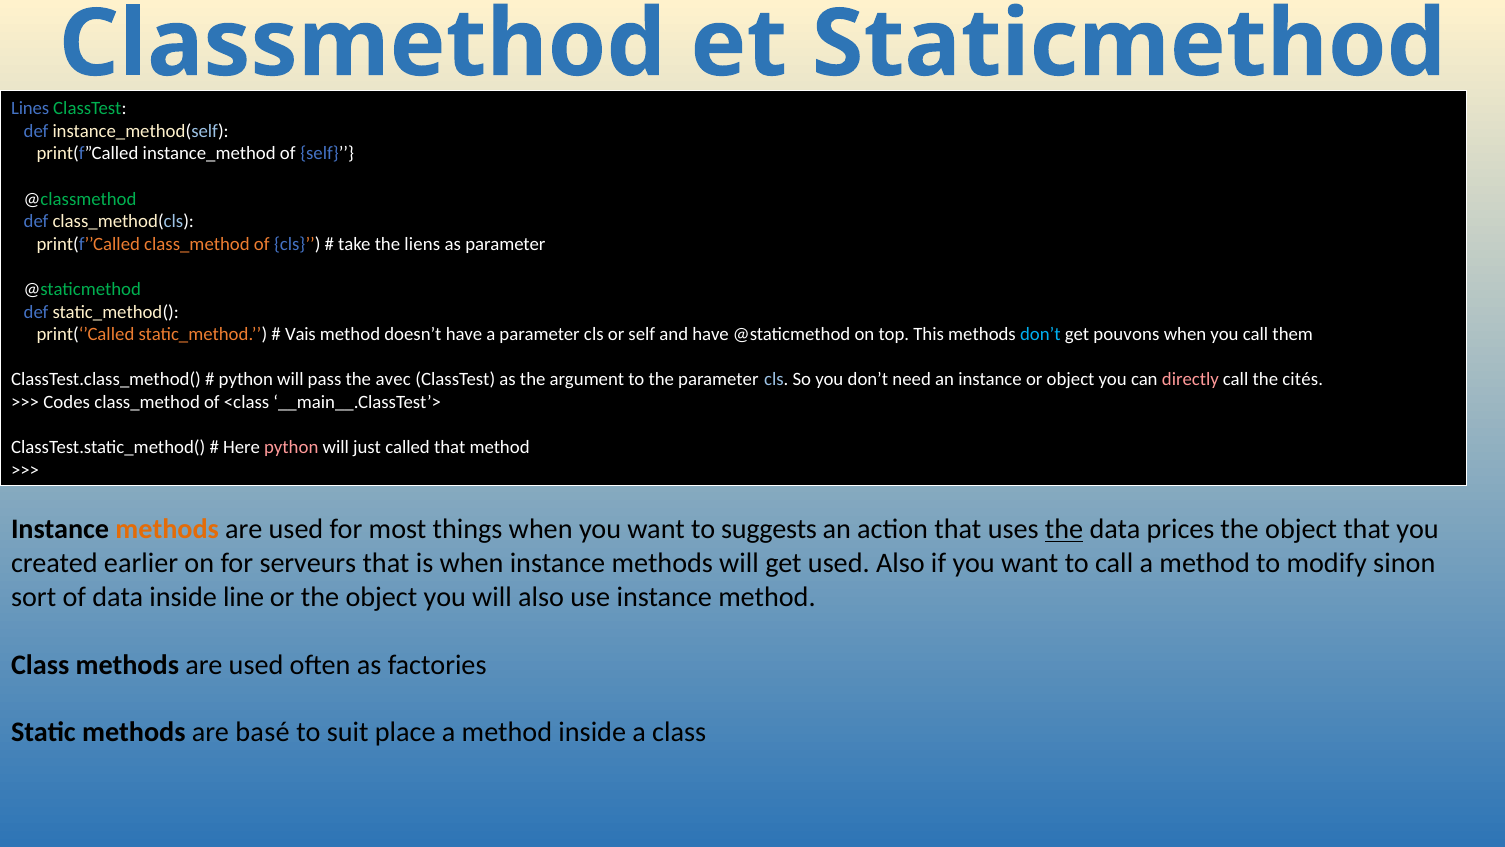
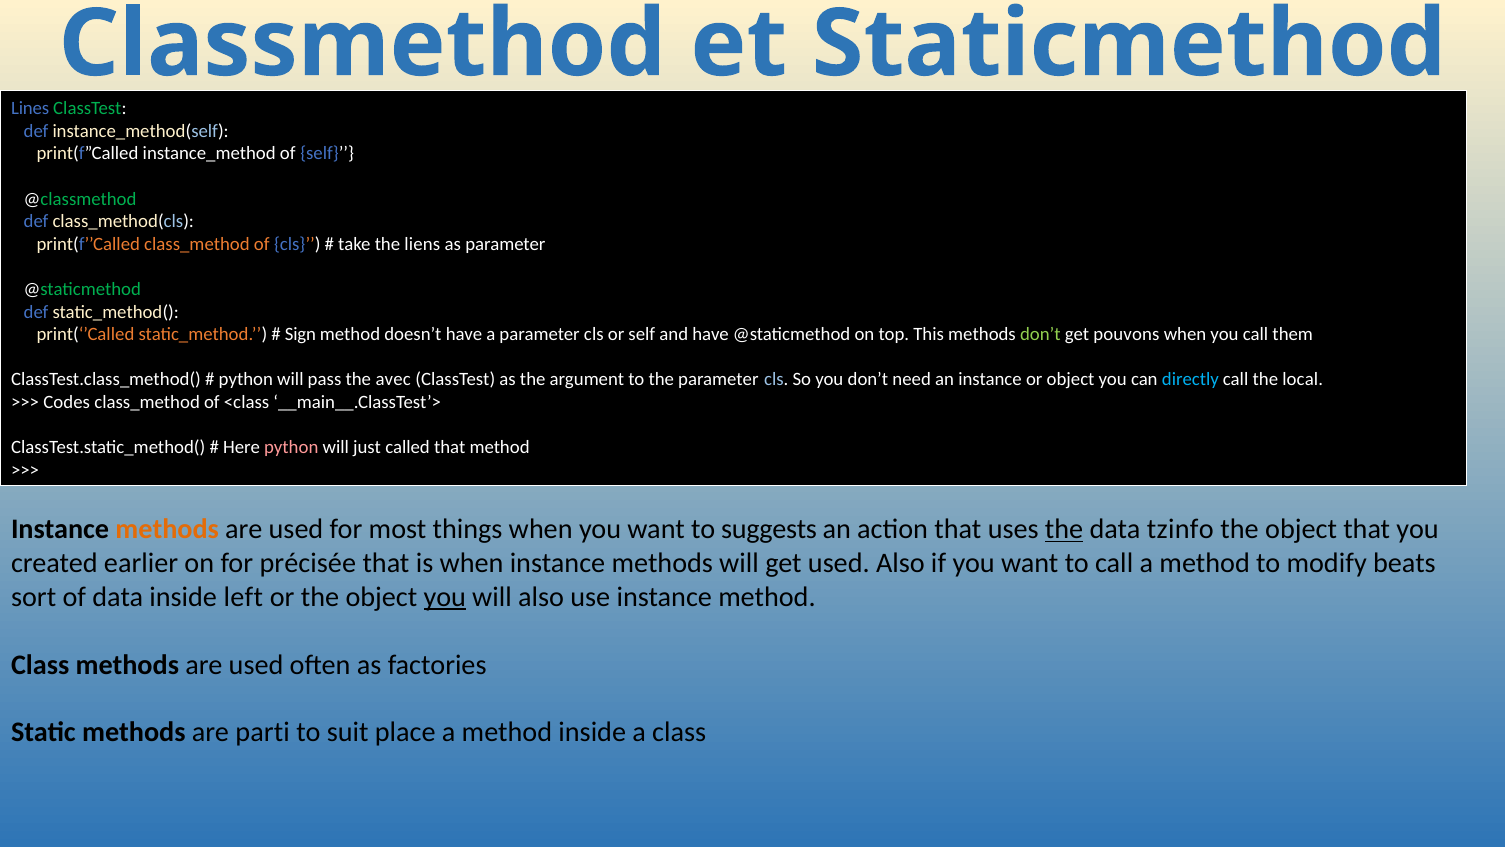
Vais: Vais -> Sign
don’t at (1040, 334) colour: light blue -> light green
directly colour: pink -> light blue
cités: cités -> local
prices: prices -> tzinfo
serveurs: serveurs -> précisée
sinon: sinon -> beats
line: line -> left
you at (445, 597) underline: none -> present
basé: basé -> parti
